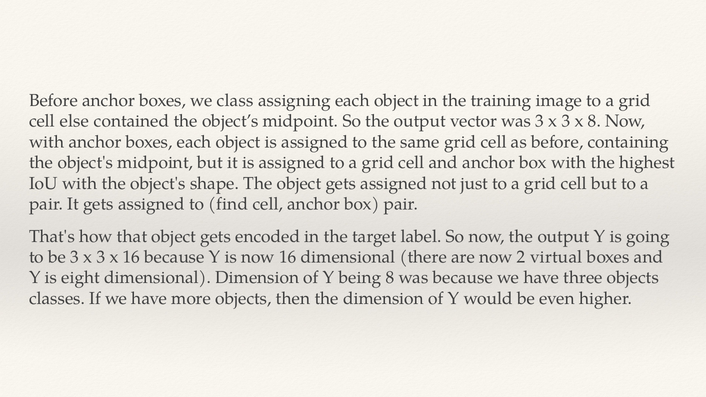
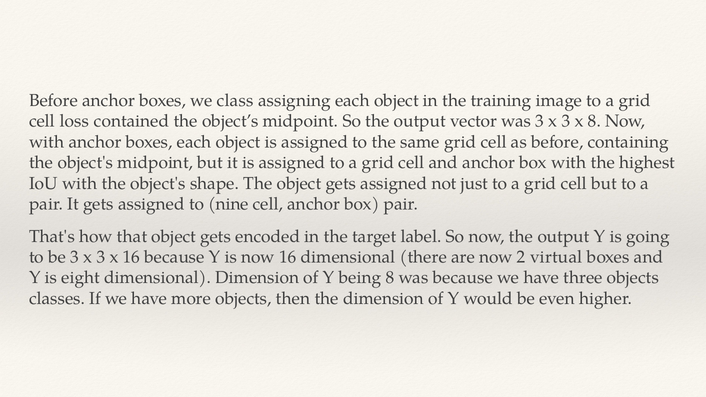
else: else -> loss
find: find -> nine
